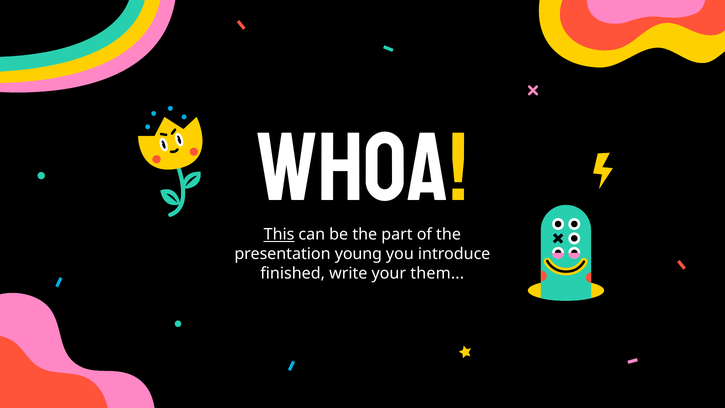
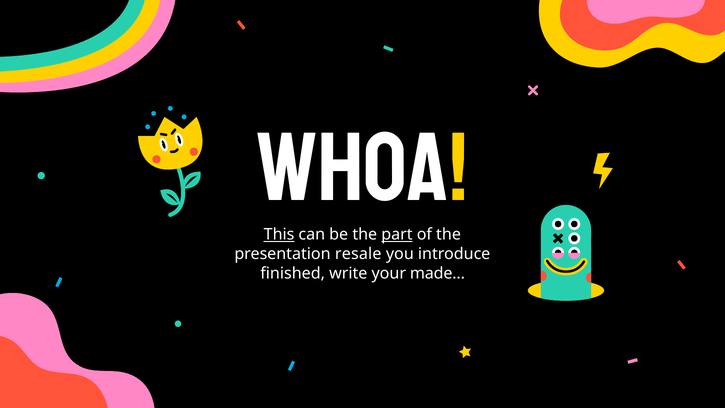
part underline: none -> present
young: young -> resale
them: them -> made
